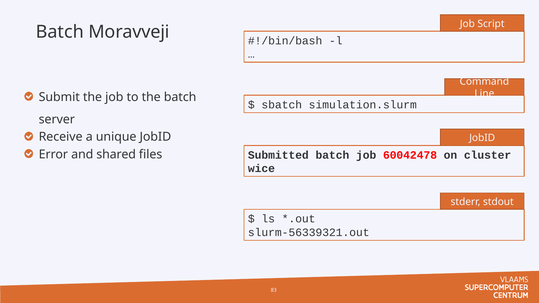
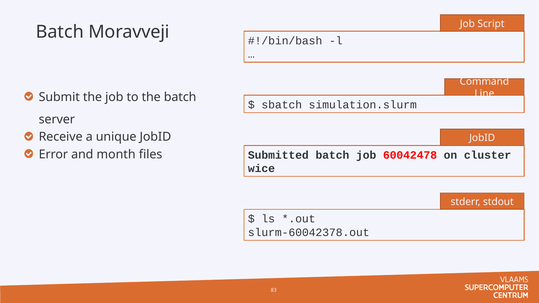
shared: shared -> month
slurm-56339321.out: slurm-56339321.out -> slurm-60042378.out
